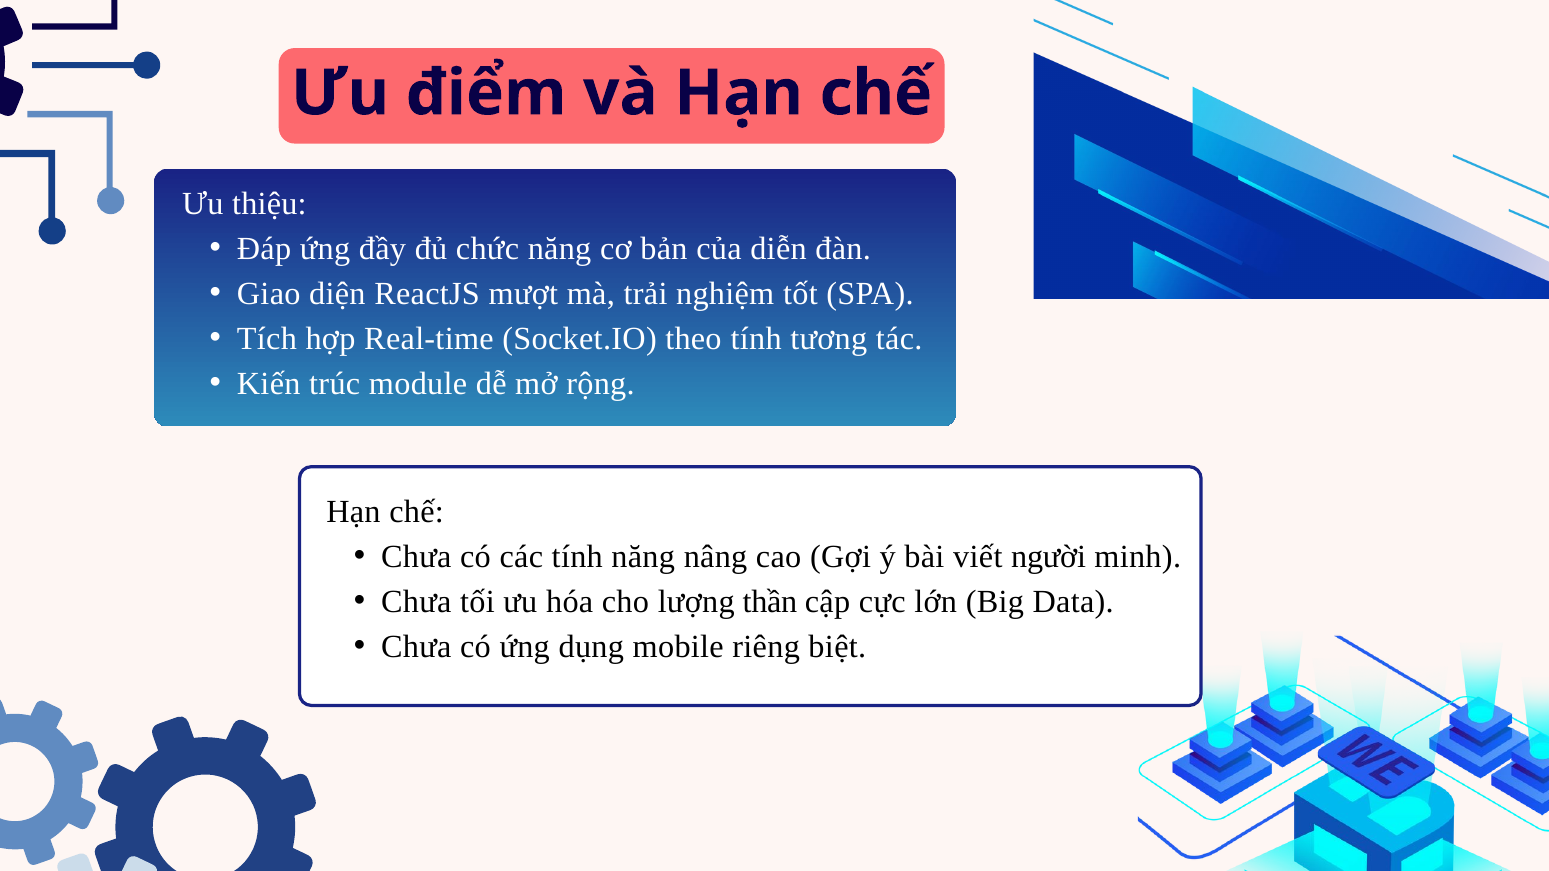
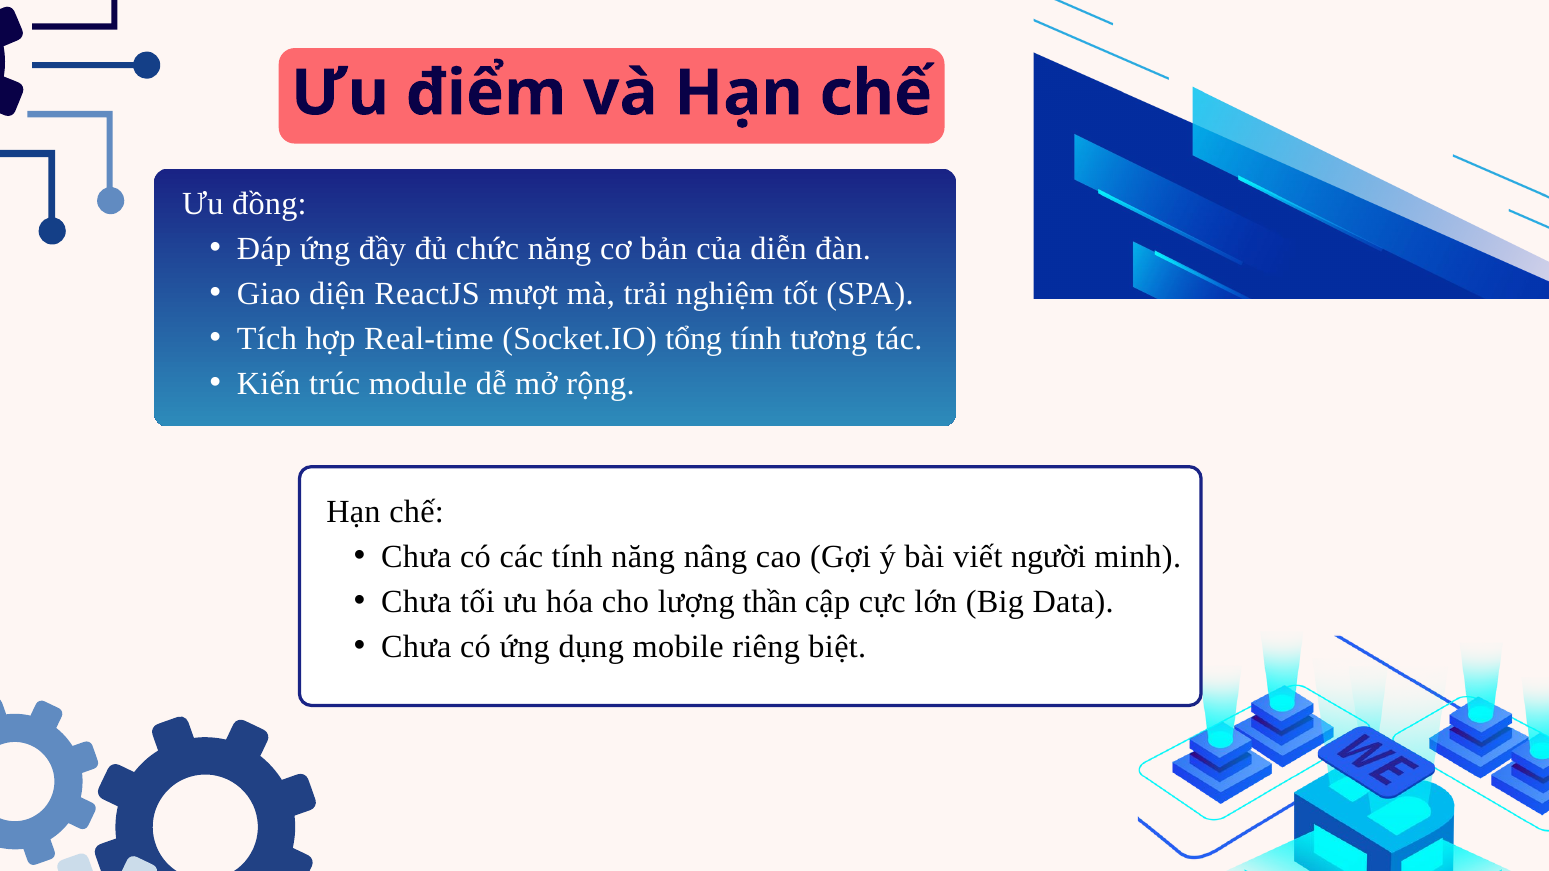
thiệu: thiệu -> đồng
theo: theo -> tổng
